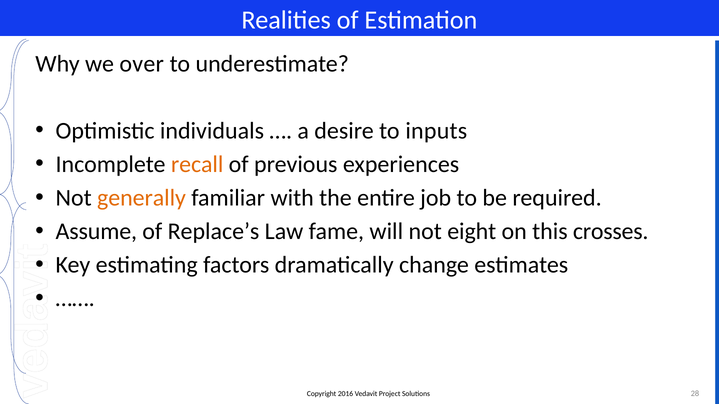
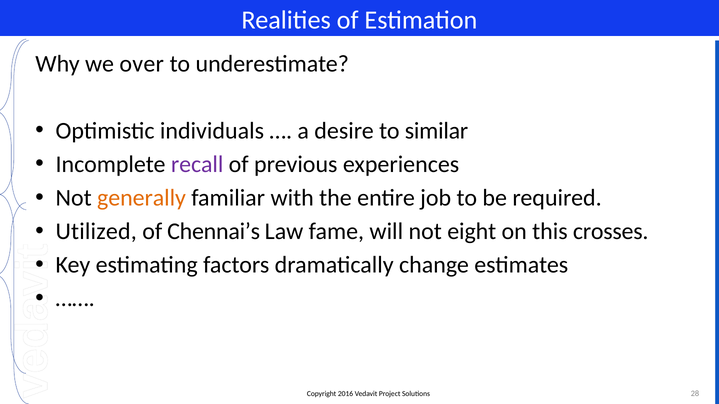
inputs: inputs -> similar
recall colour: orange -> purple
Assume: Assume -> Utilized
Replace’s: Replace’s -> Chennai’s
